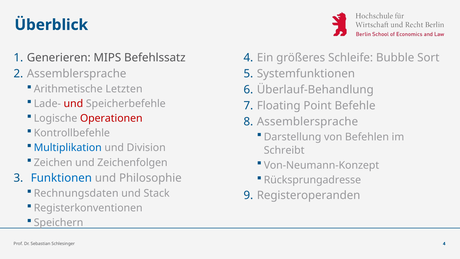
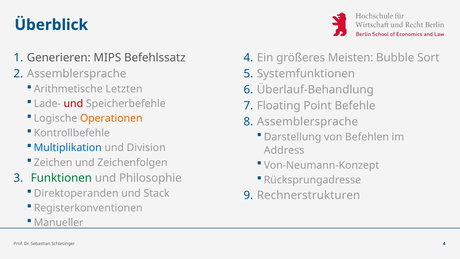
Schleife: Schleife -> Meisten
Operationen colour: red -> orange
Schreibt: Schreibt -> Address
Funktionen colour: blue -> green
Rechnungsdaten: Rechnungsdaten -> Direktoperanden
Registeroperanden: Registeroperanden -> Rechnerstrukturen
Speichern: Speichern -> Manueller
